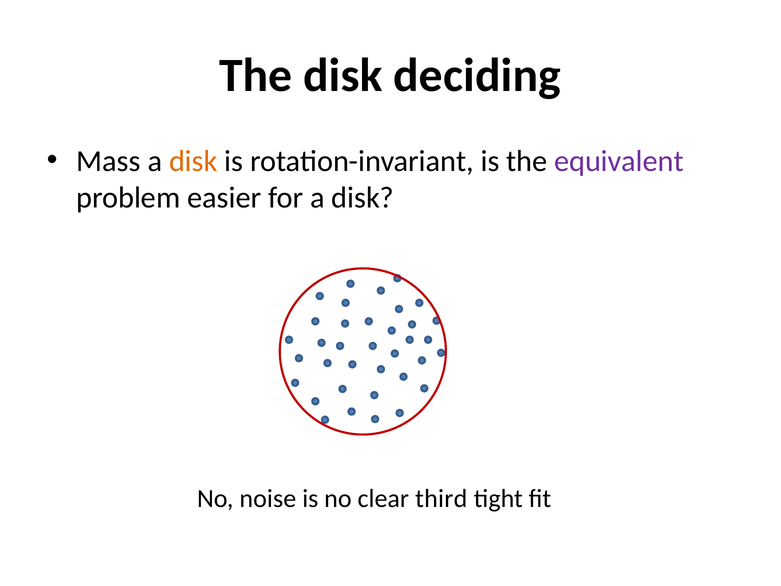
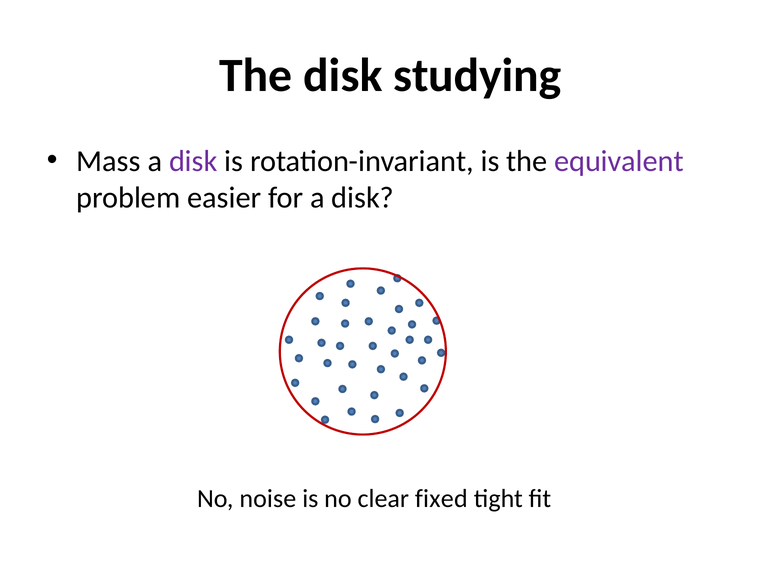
deciding: deciding -> studying
disk at (193, 161) colour: orange -> purple
third: third -> fixed
